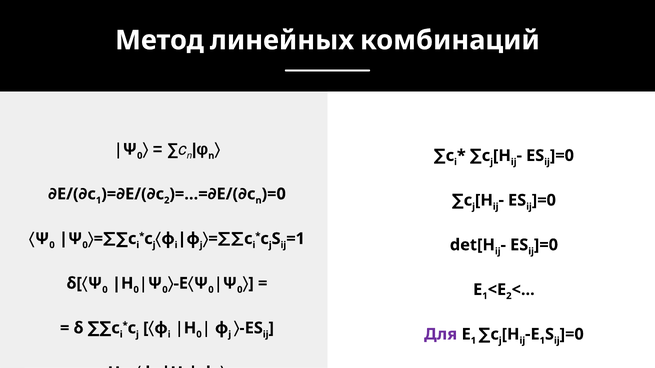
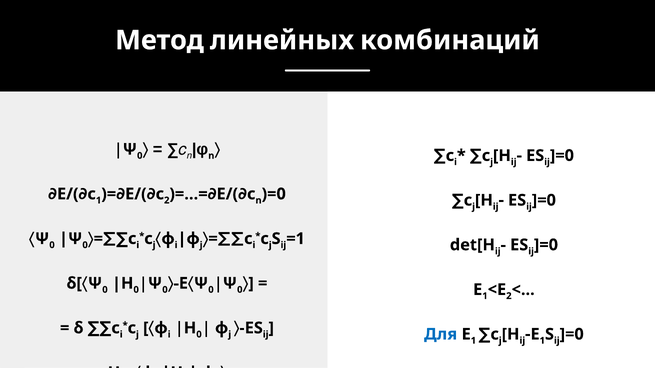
Для colour: purple -> blue
